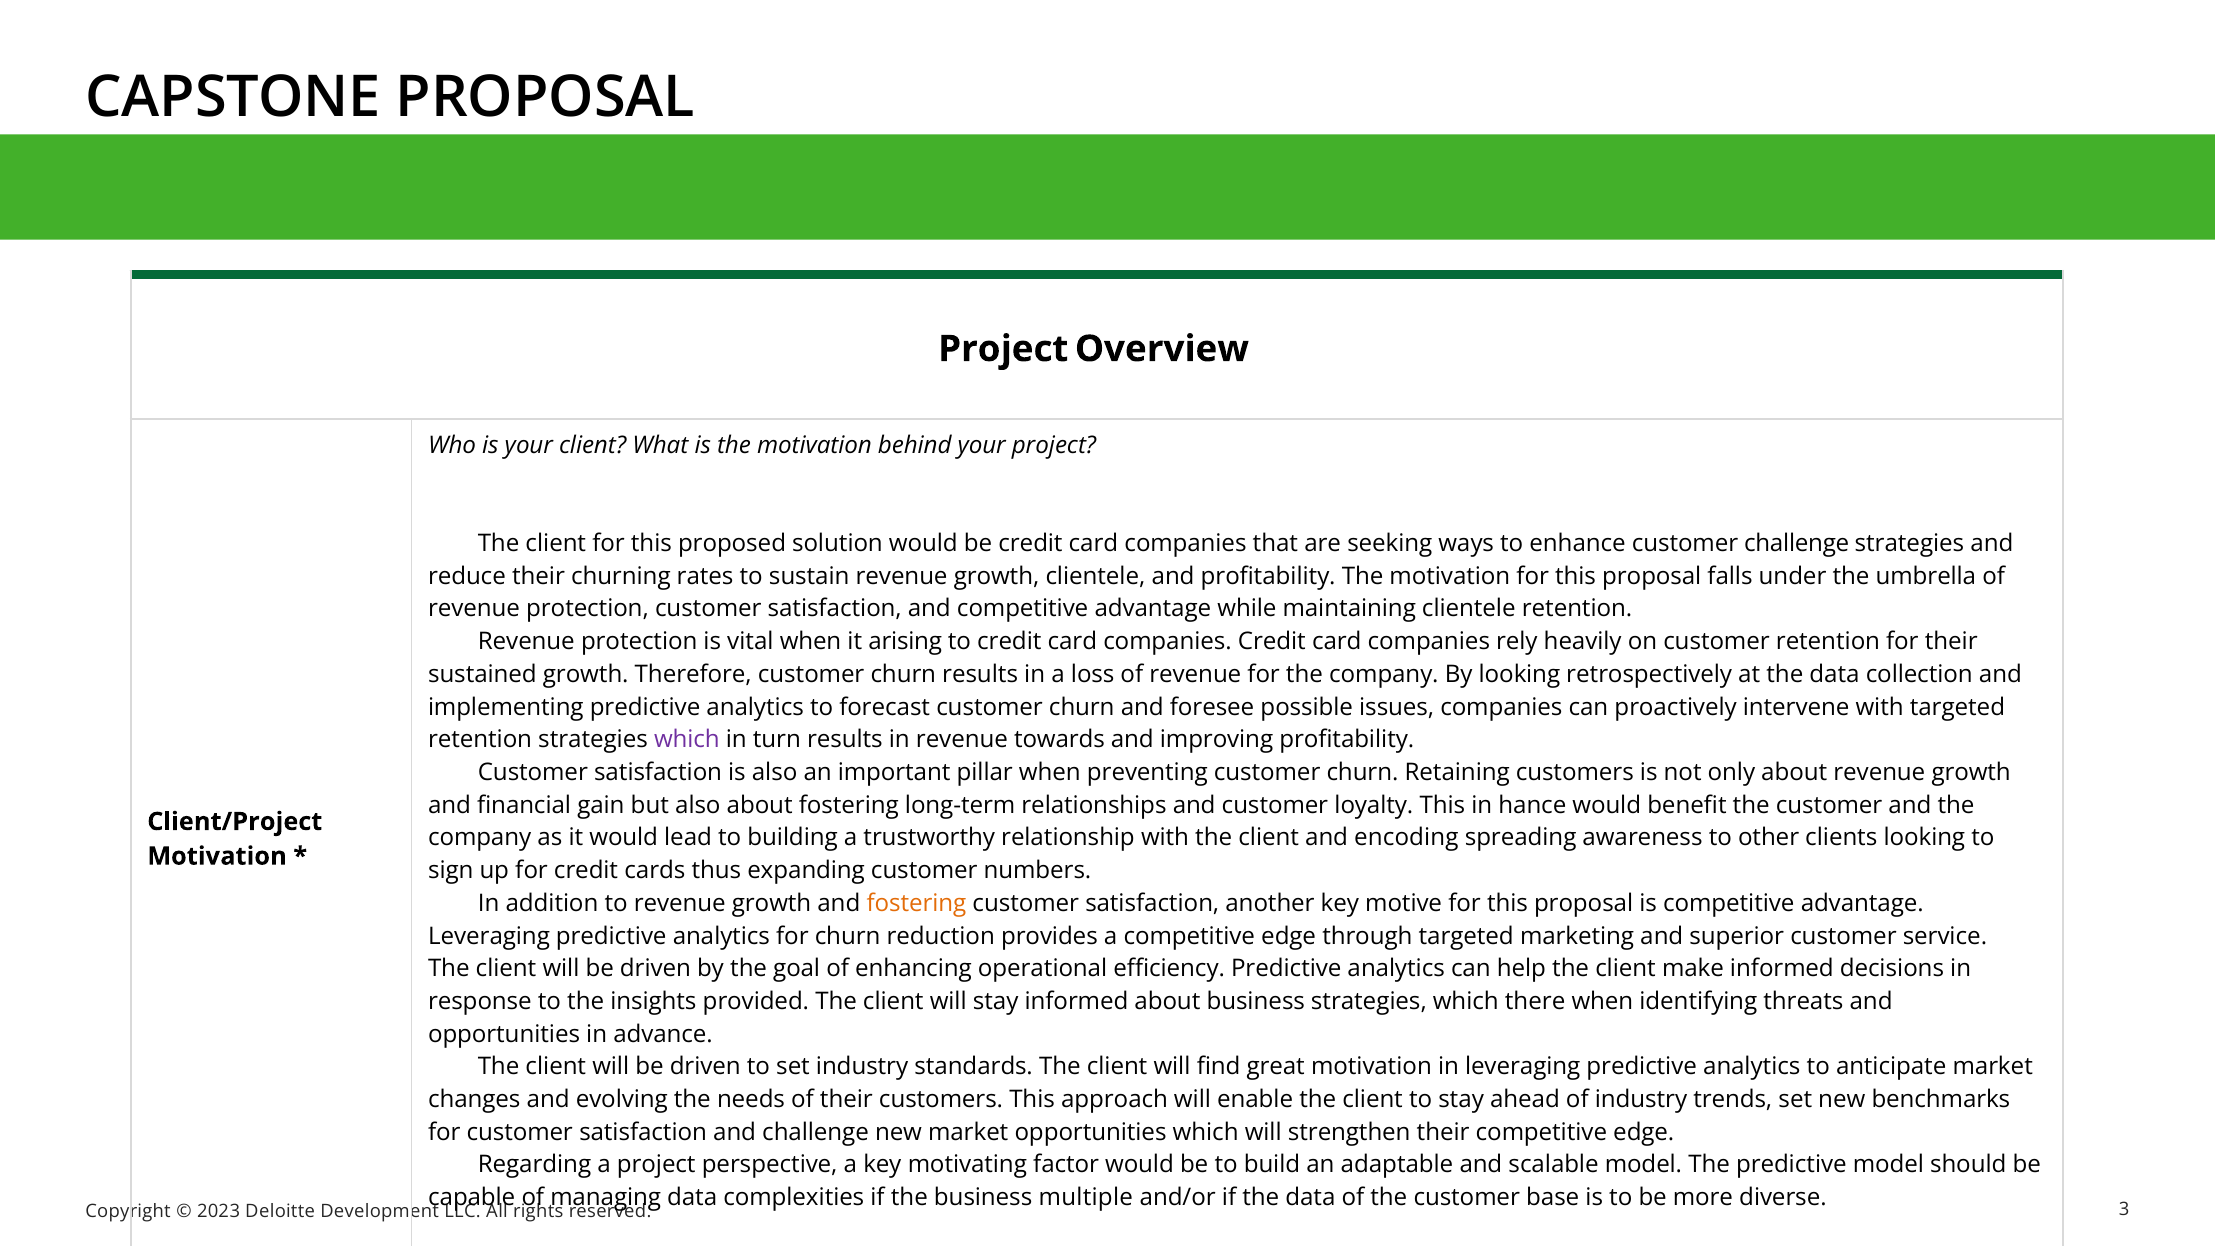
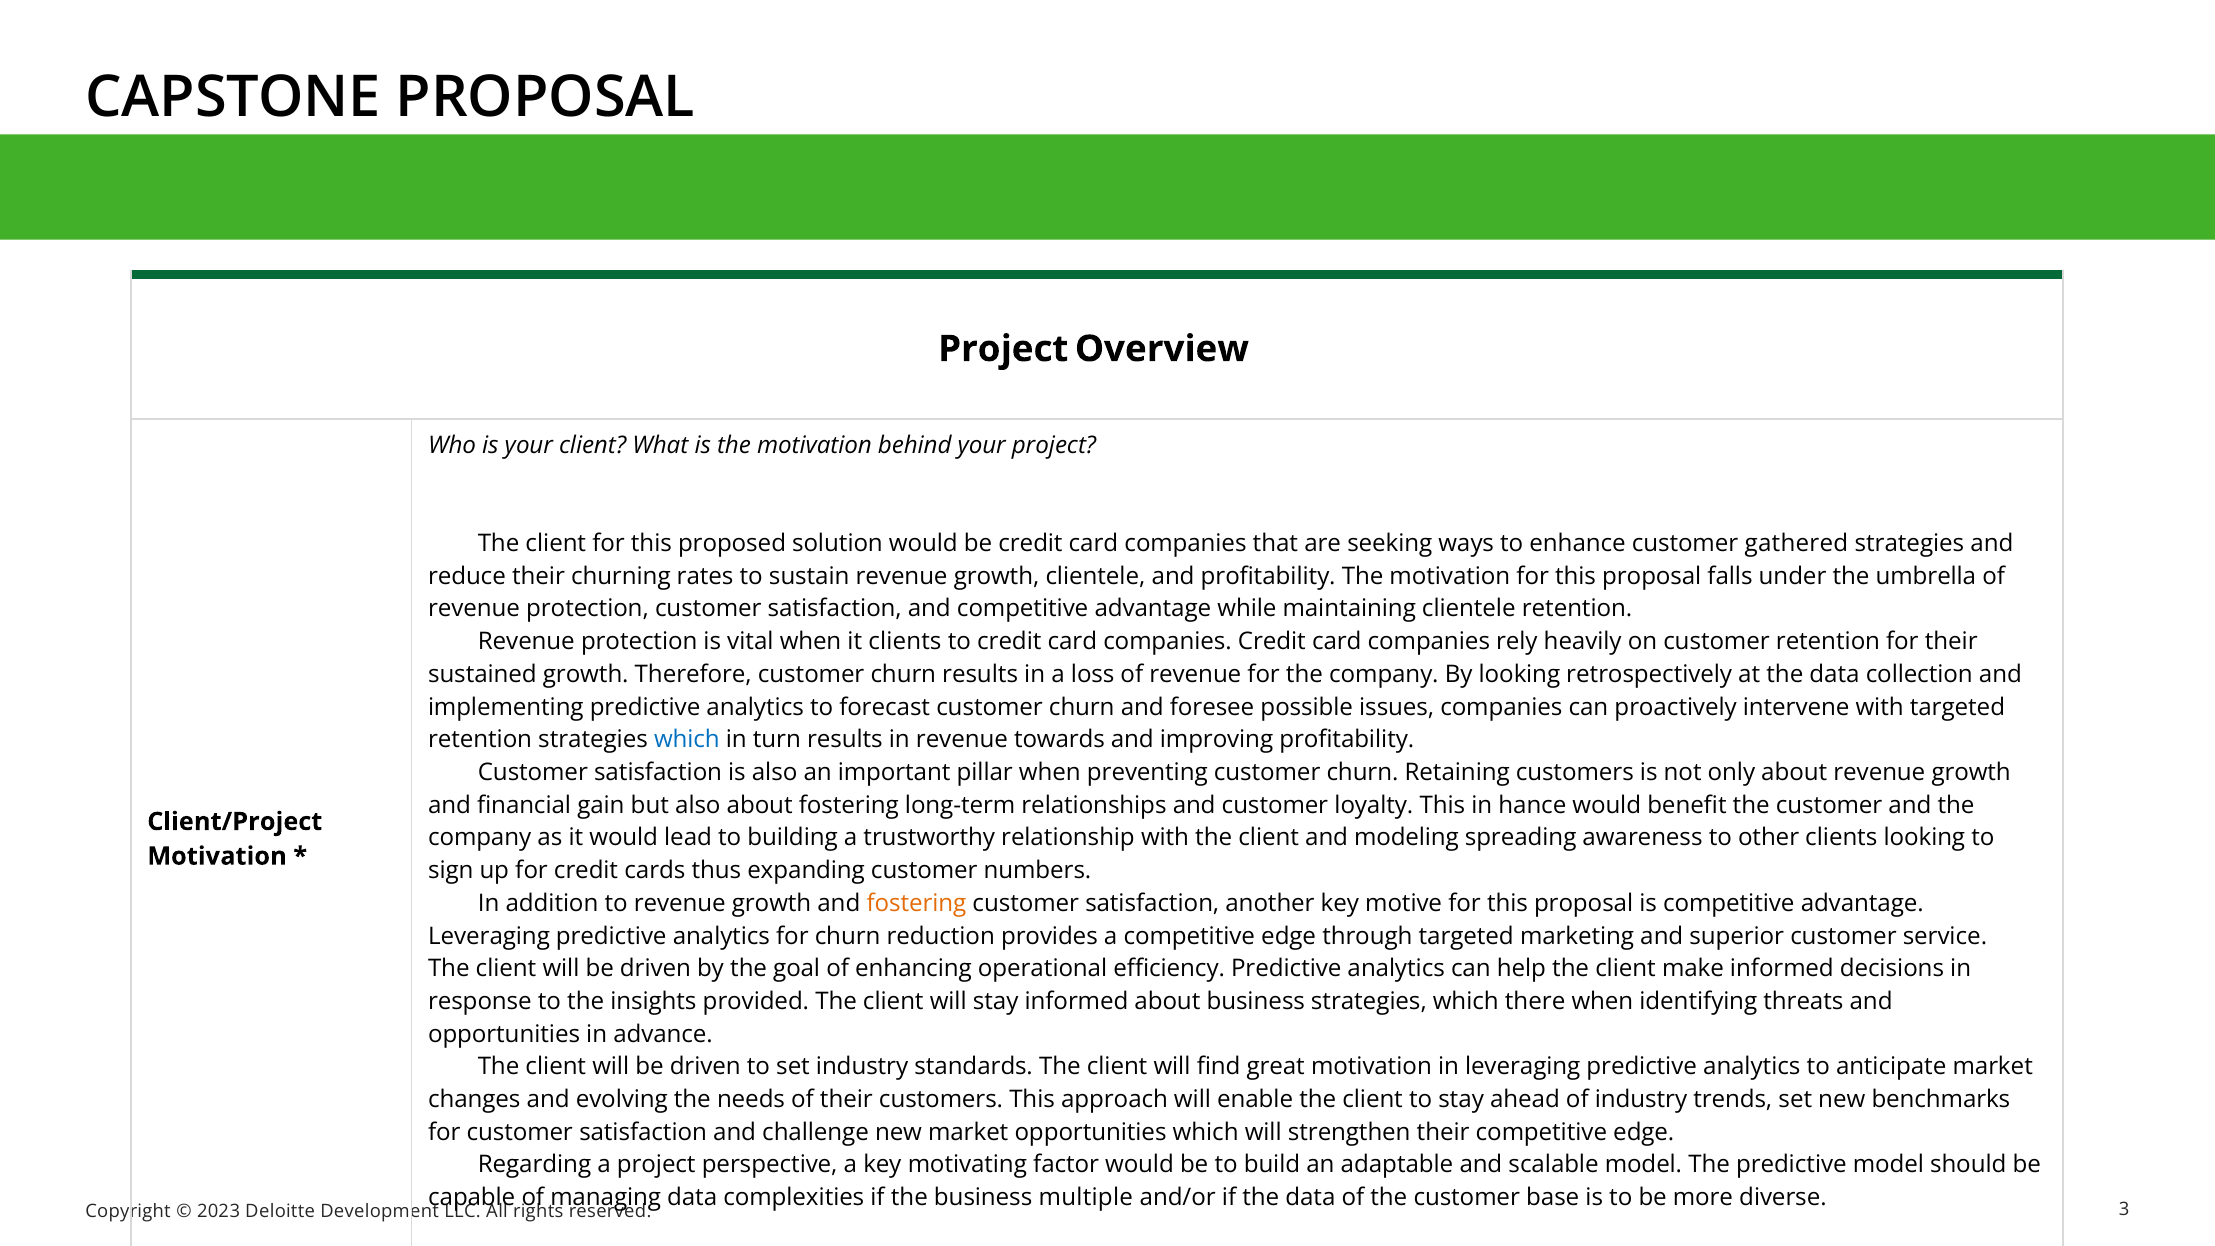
customer challenge: challenge -> gathered
it arising: arising -> clients
which at (687, 740) colour: purple -> blue
encoding: encoding -> modeling
